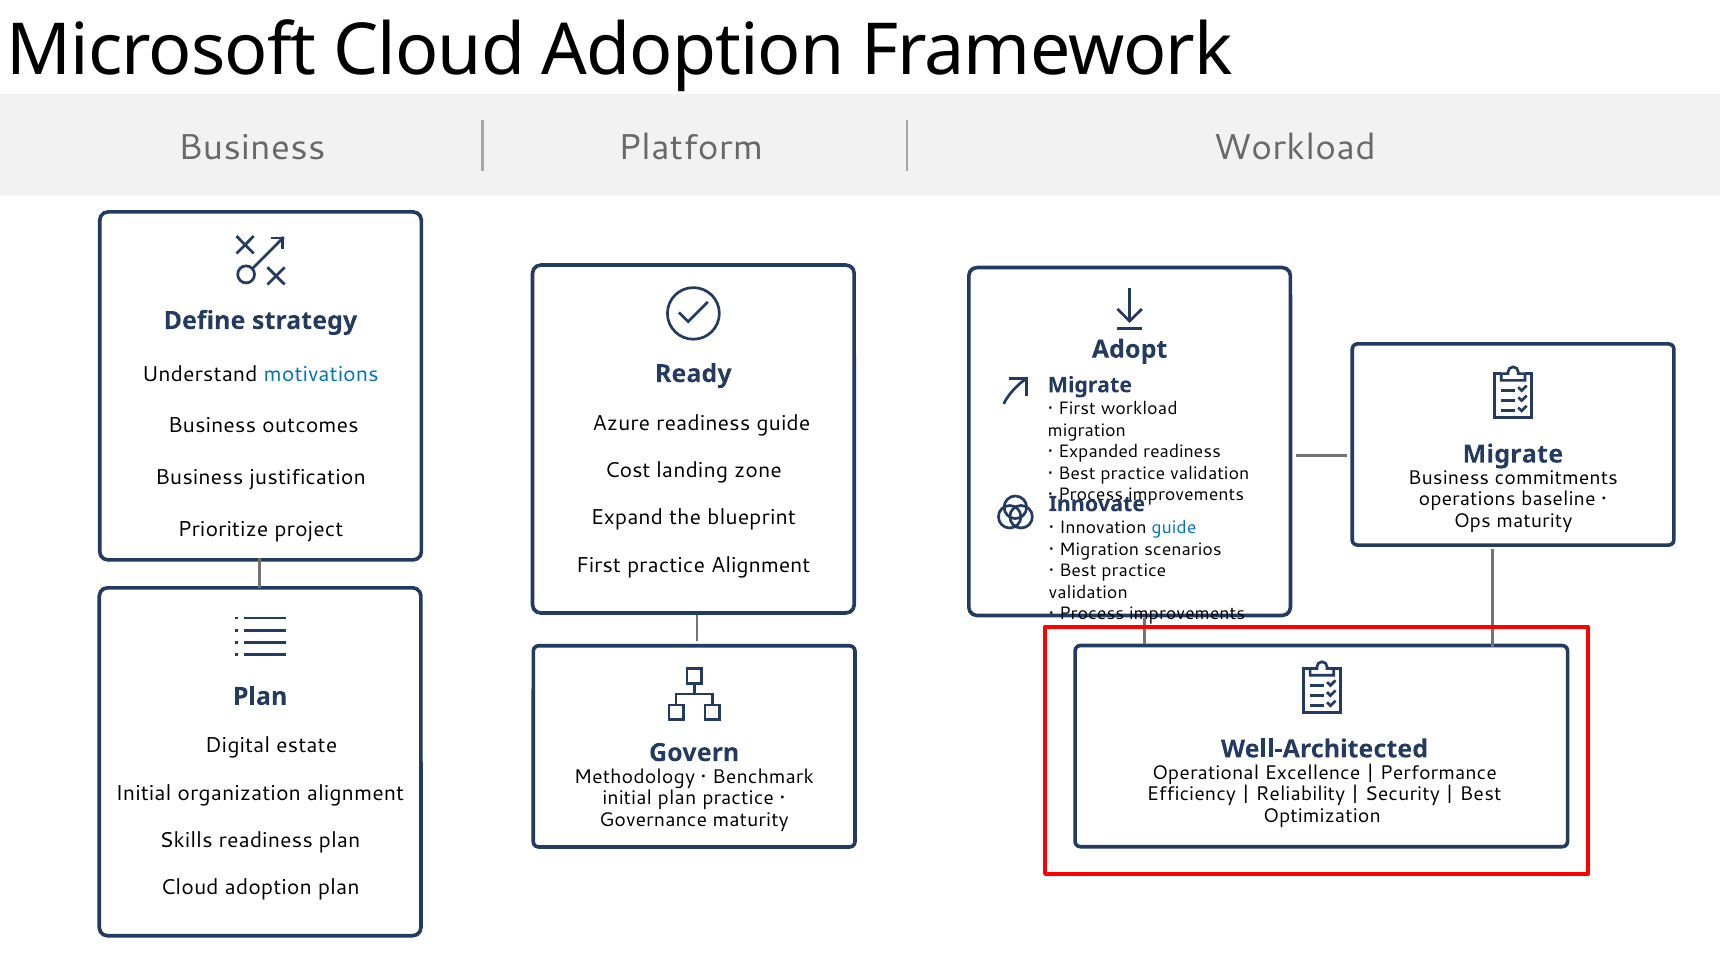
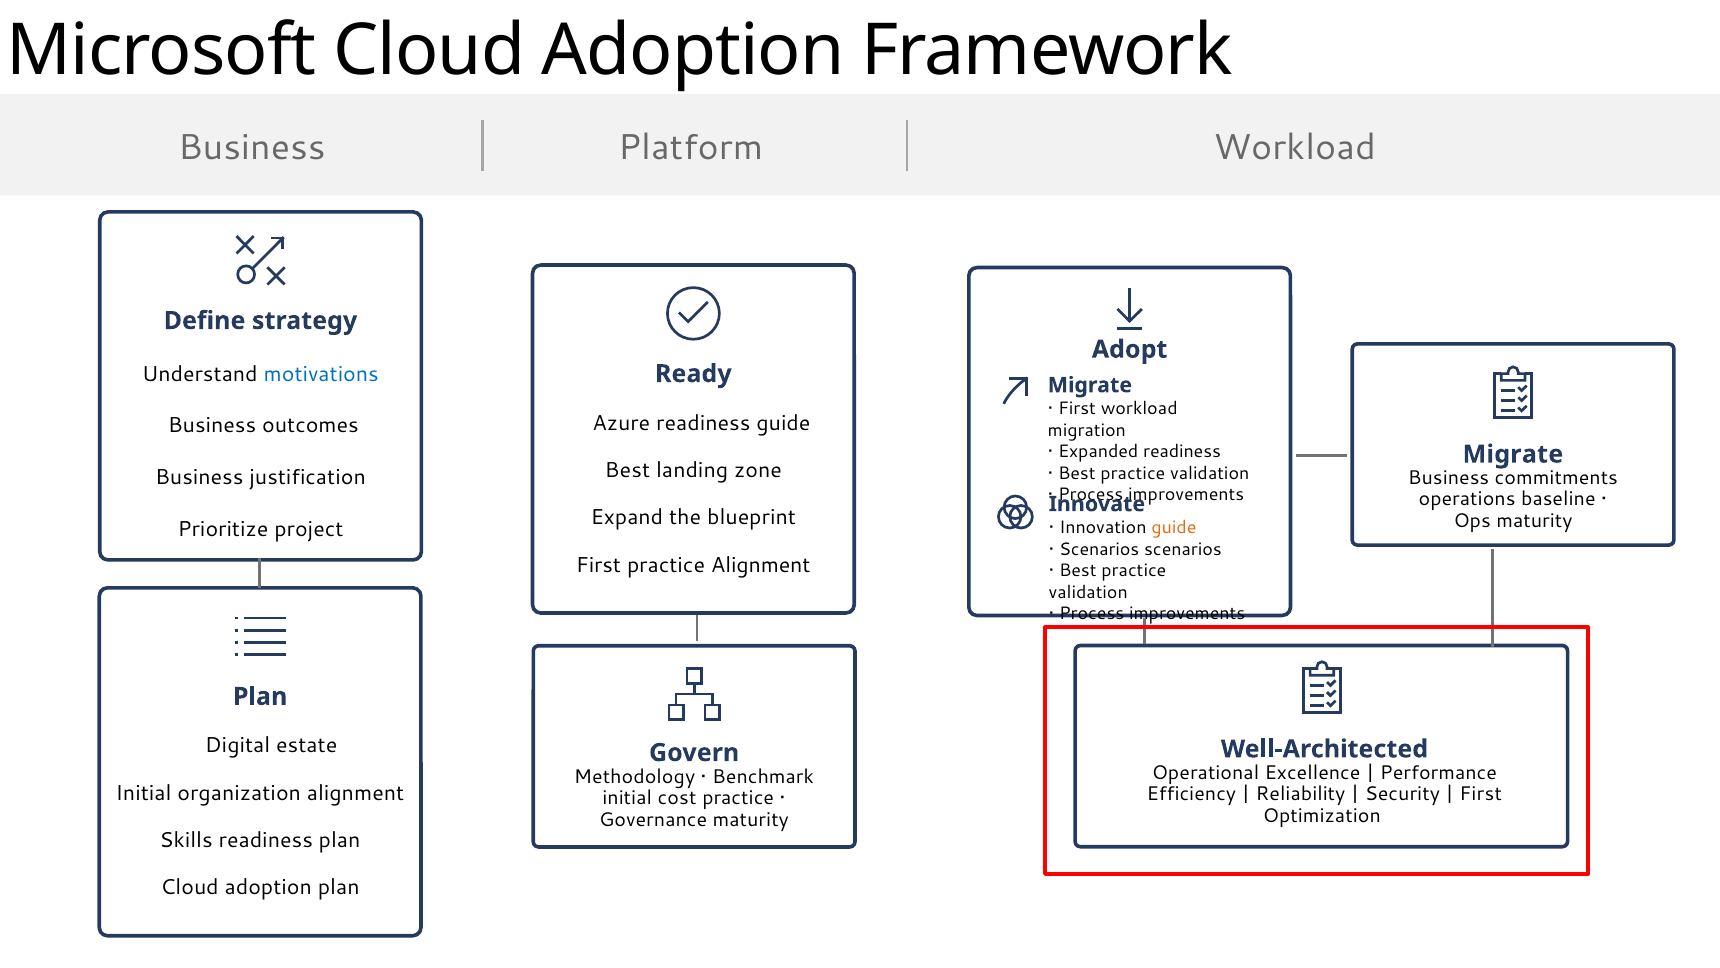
Cost at (628, 470): Cost -> Best
guide at (1174, 527) colour: blue -> orange
Migration at (1099, 549): Migration -> Scenarios
Best at (1481, 794): Best -> First
initial plan: plan -> cost
